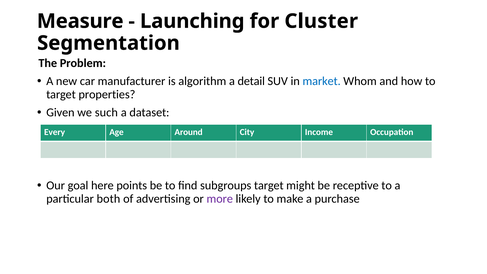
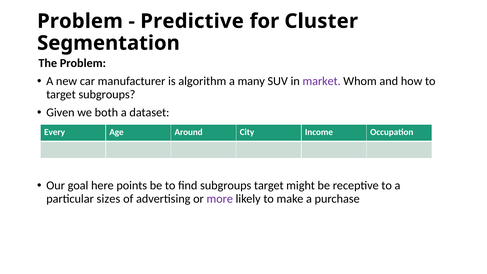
Measure at (80, 21): Measure -> Problem
Launching: Launching -> Predictive
detail: detail -> many
market colour: blue -> purple
target properties: properties -> subgroups
such: such -> both
both: both -> sizes
